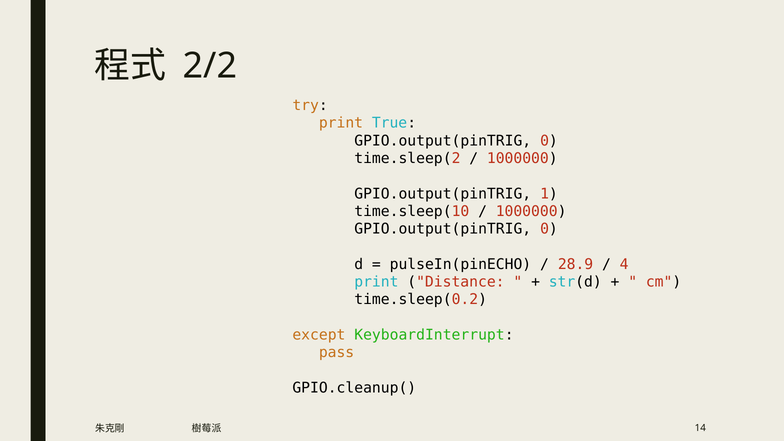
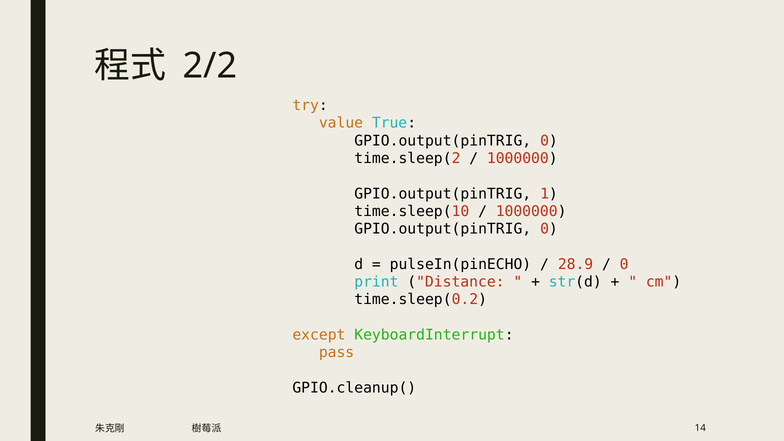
print at (341, 123): print -> value
4 at (624, 264): 4 -> 0
